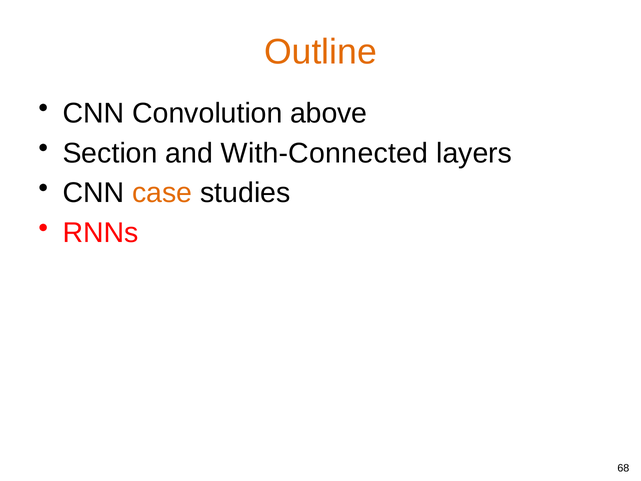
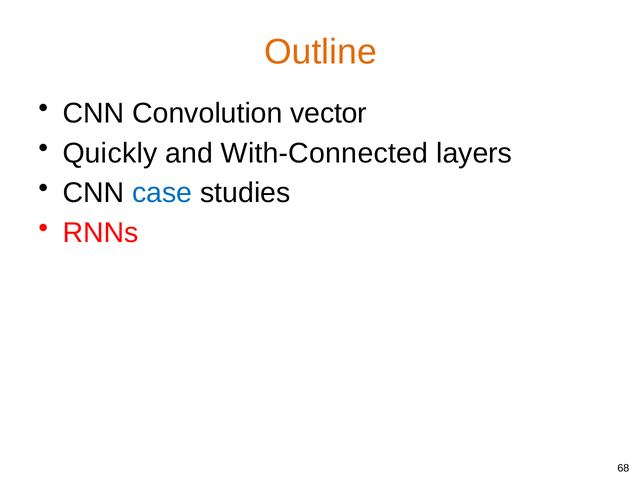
above: above -> vector
Section: Section -> Quickly
case colour: orange -> blue
